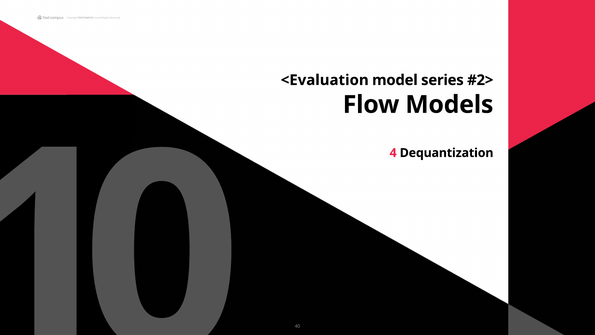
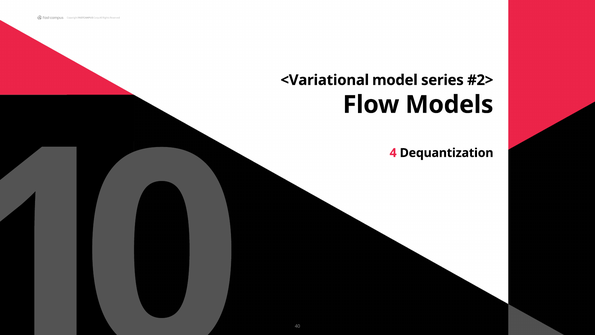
<Evaluation: <Evaluation -> <Variational
